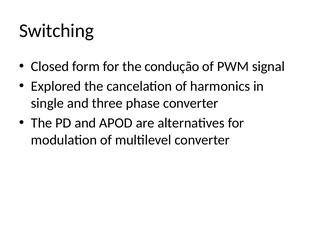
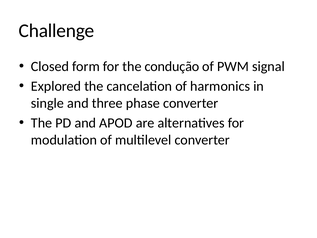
Switching: Switching -> Challenge
